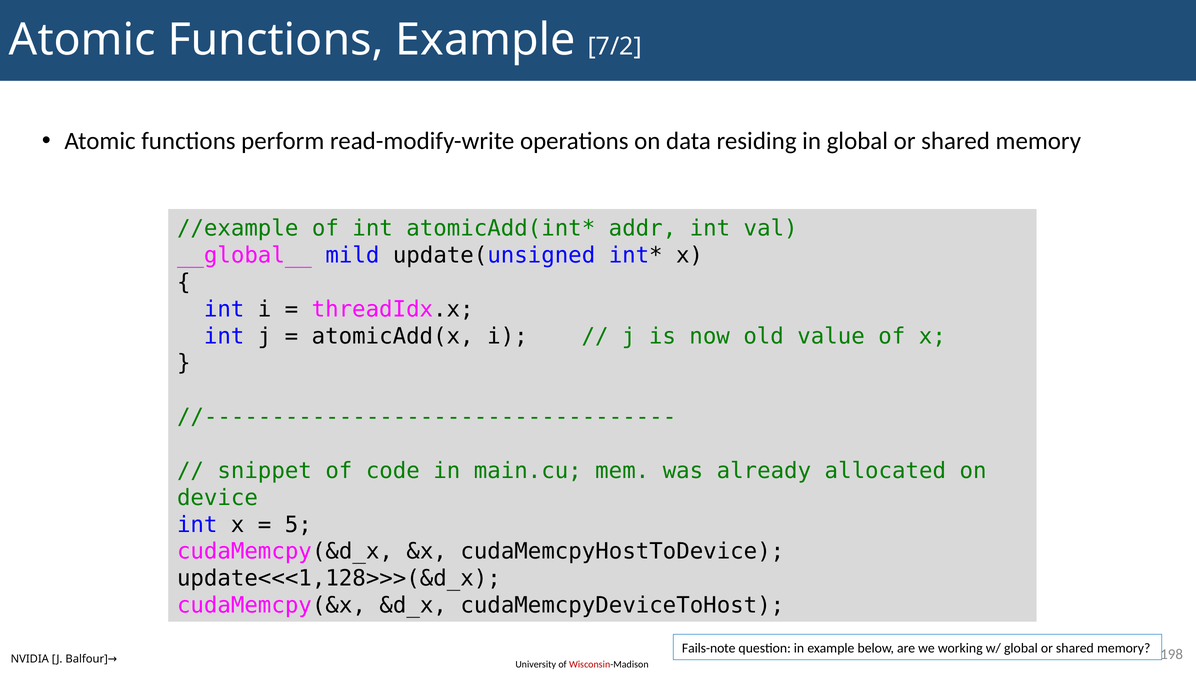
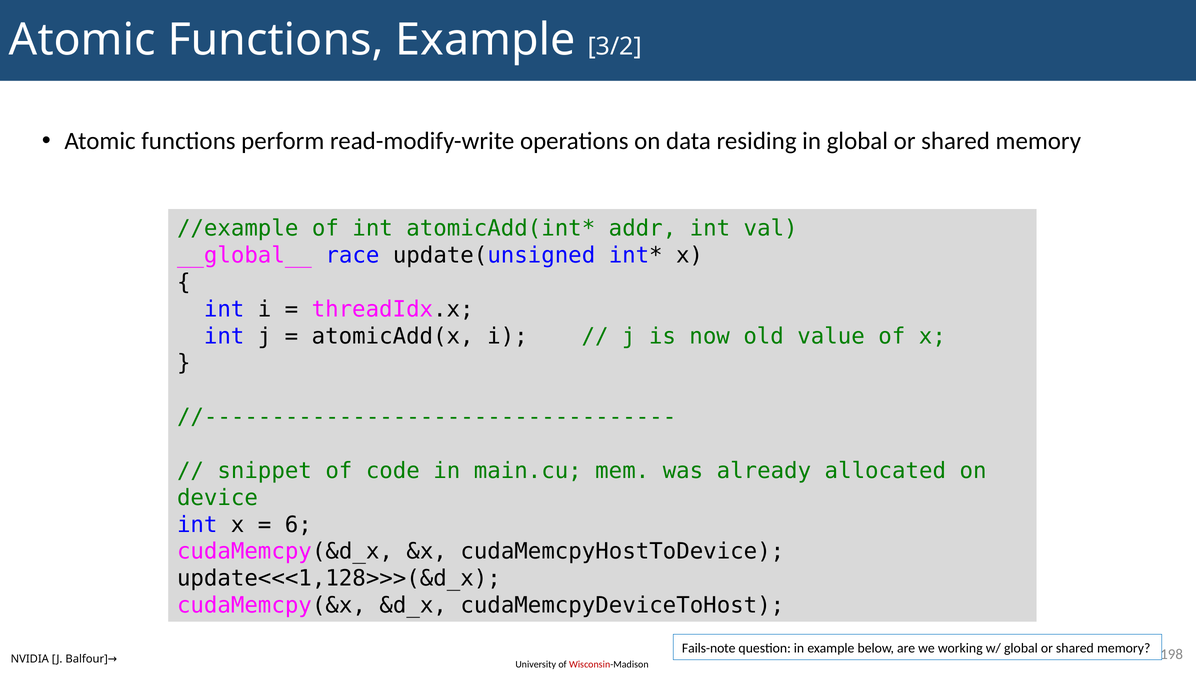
7/2: 7/2 -> 3/2
mild: mild -> race
5: 5 -> 6
